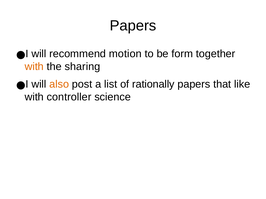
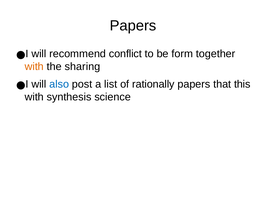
motion: motion -> conflict
also colour: orange -> blue
like: like -> this
controller: controller -> synthesis
